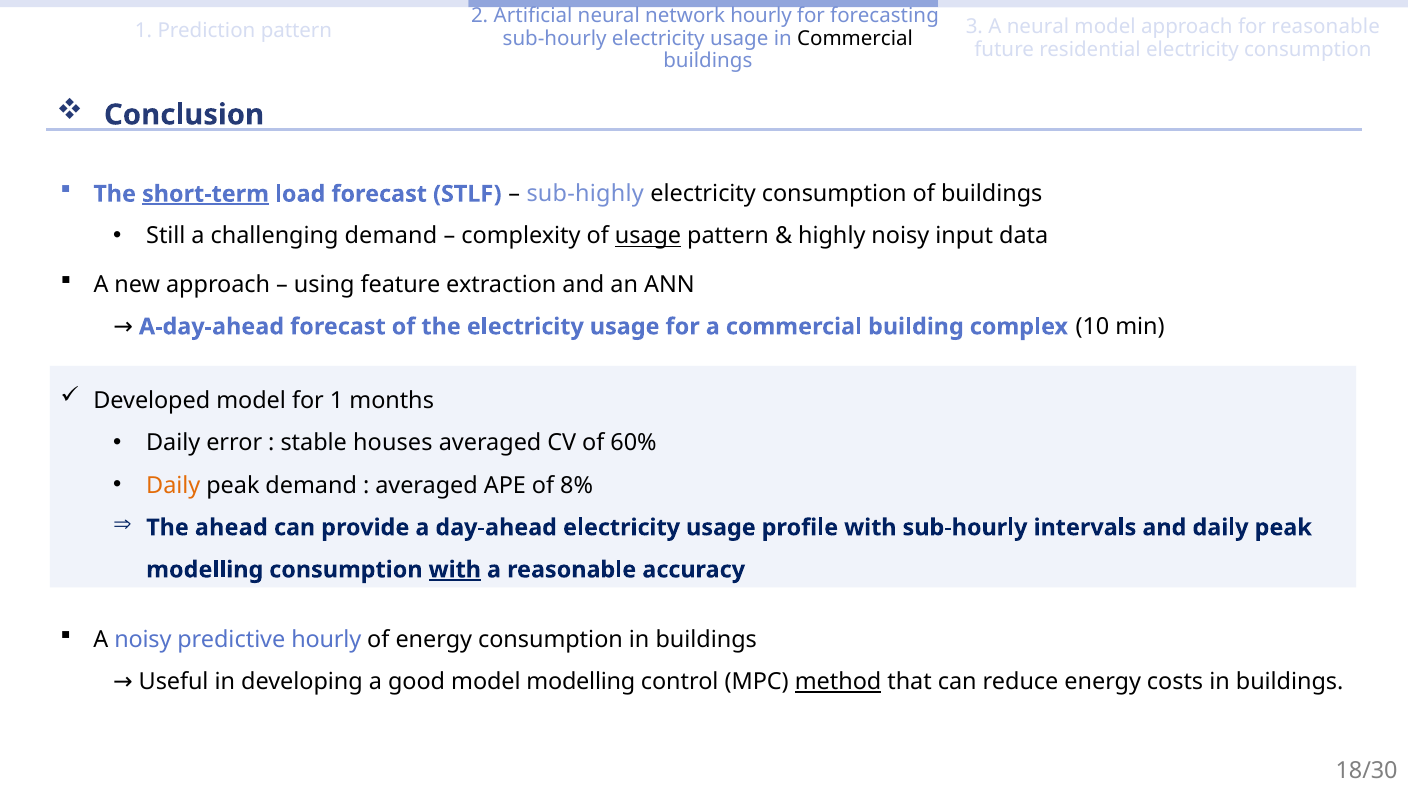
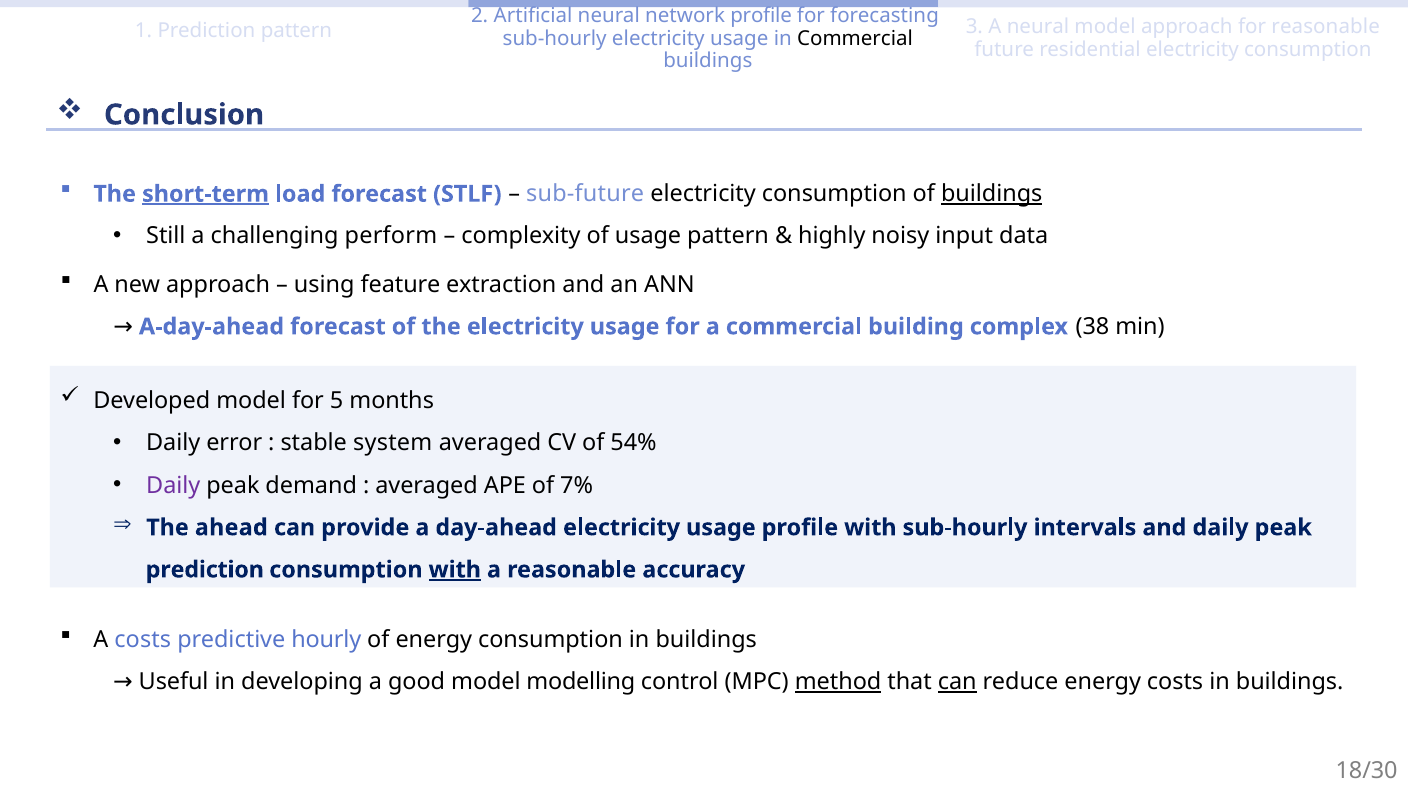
network hourly: hourly -> profile
sub-highly: sub-highly -> sub-future
buildings at (992, 194) underline: none -> present
challenging demand: demand -> perform
usage at (648, 236) underline: present -> none
10: 10 -> 38
for 1: 1 -> 5
houses: houses -> system
60%: 60% -> 54%
Daily at (173, 485) colour: orange -> purple
8%: 8% -> 7%
modelling at (205, 570): modelling -> prediction
A noisy: noisy -> costs
can at (957, 682) underline: none -> present
